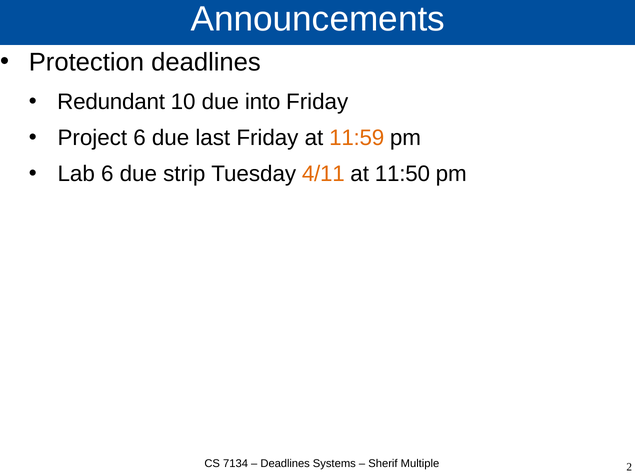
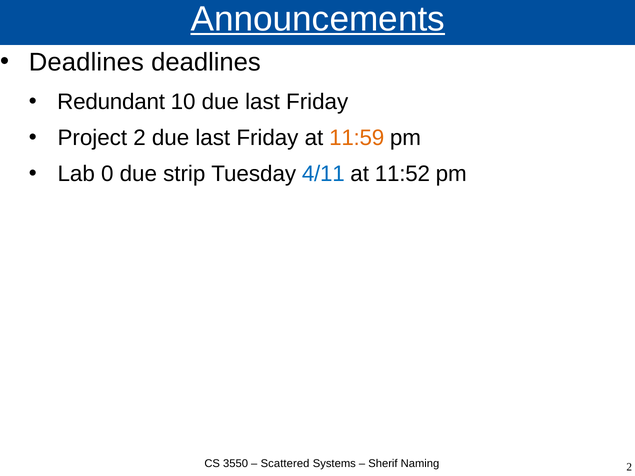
Announcements underline: none -> present
Protection at (86, 62): Protection -> Deadlines
10 due into: into -> last
Project 6: 6 -> 2
Lab 6: 6 -> 0
4/11 colour: orange -> blue
11:50: 11:50 -> 11:52
7134: 7134 -> 3550
Deadlines at (285, 464): Deadlines -> Scattered
Multiple: Multiple -> Naming
